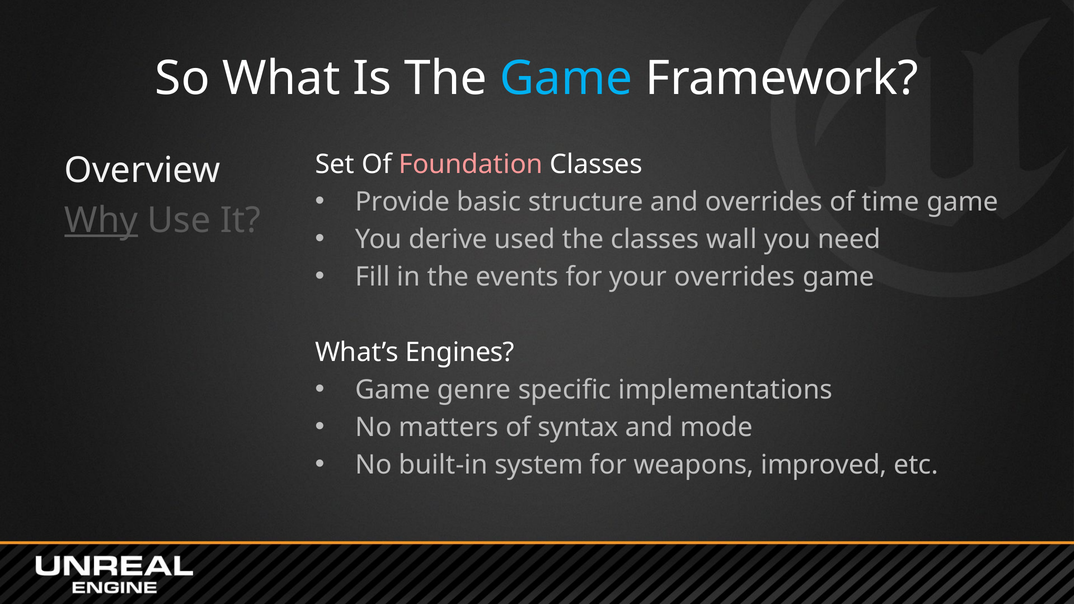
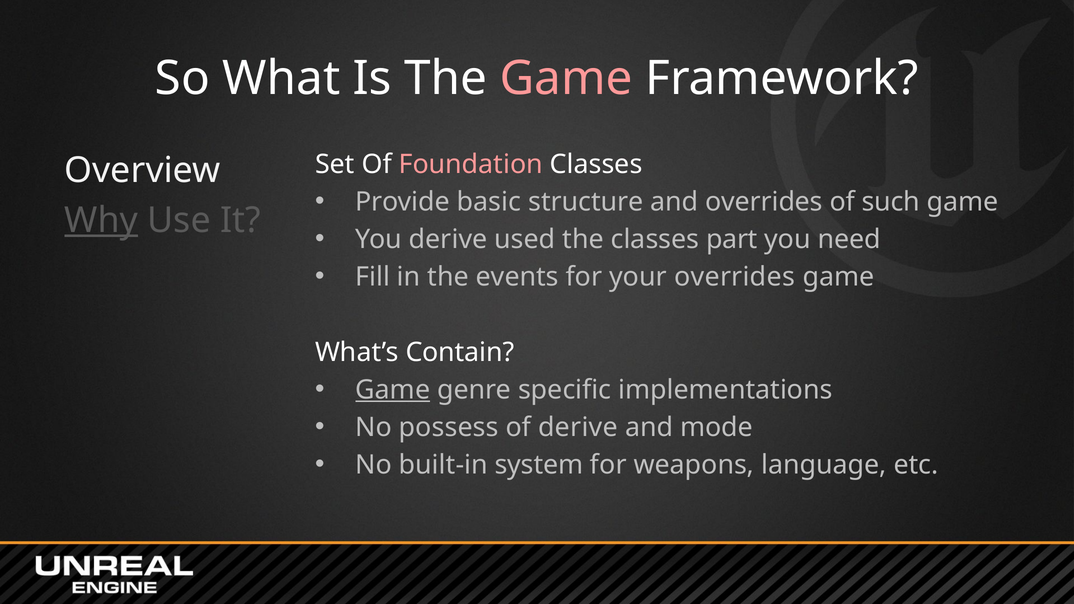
Game at (566, 78) colour: light blue -> pink
time: time -> such
wall: wall -> part
Engines: Engines -> Contain
Game at (393, 390) underline: none -> present
matters: matters -> possess
of syntax: syntax -> derive
improved: improved -> language
